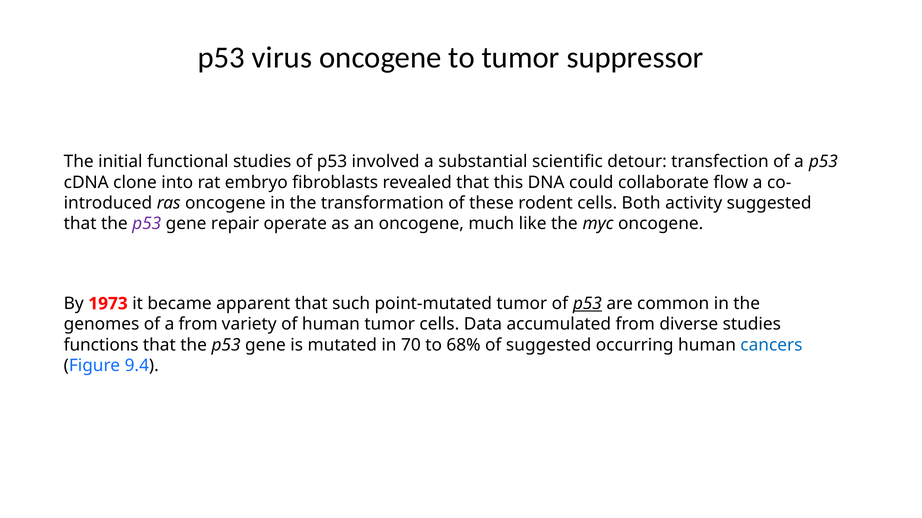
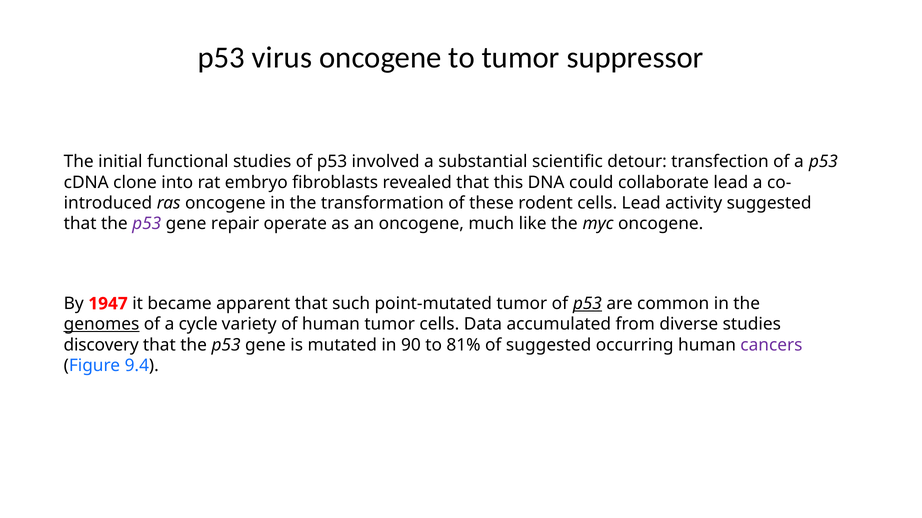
collaborate flow: flow -> lead
cells Both: Both -> Lead
1973: 1973 -> 1947
genomes underline: none -> present
a from: from -> cycle
functions: functions -> discovery
70: 70 -> 90
68%: 68% -> 81%
cancers colour: blue -> purple
